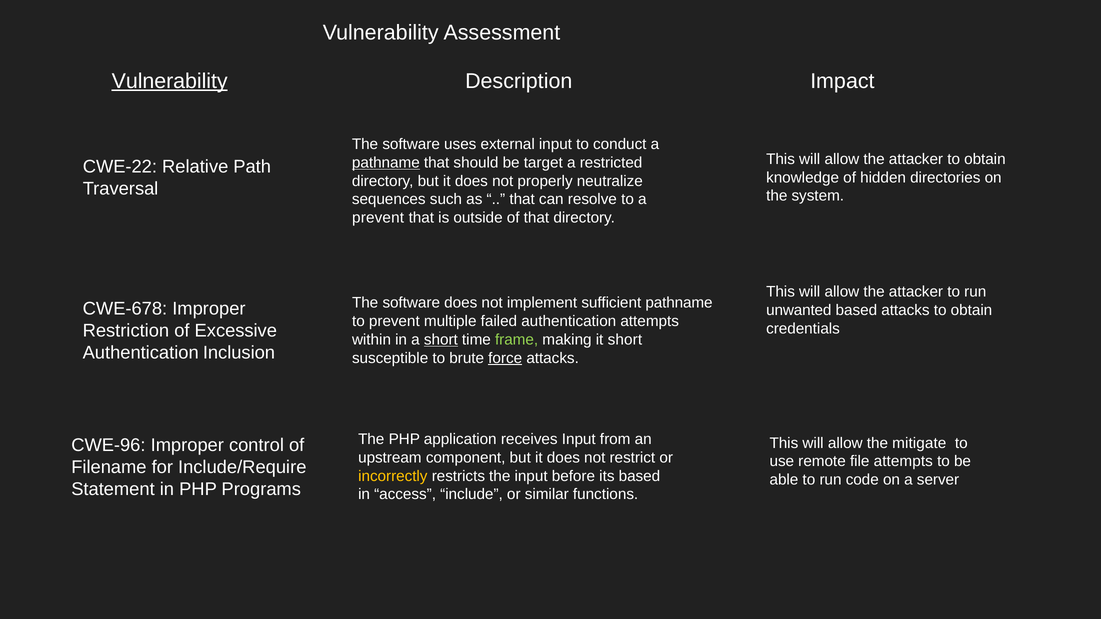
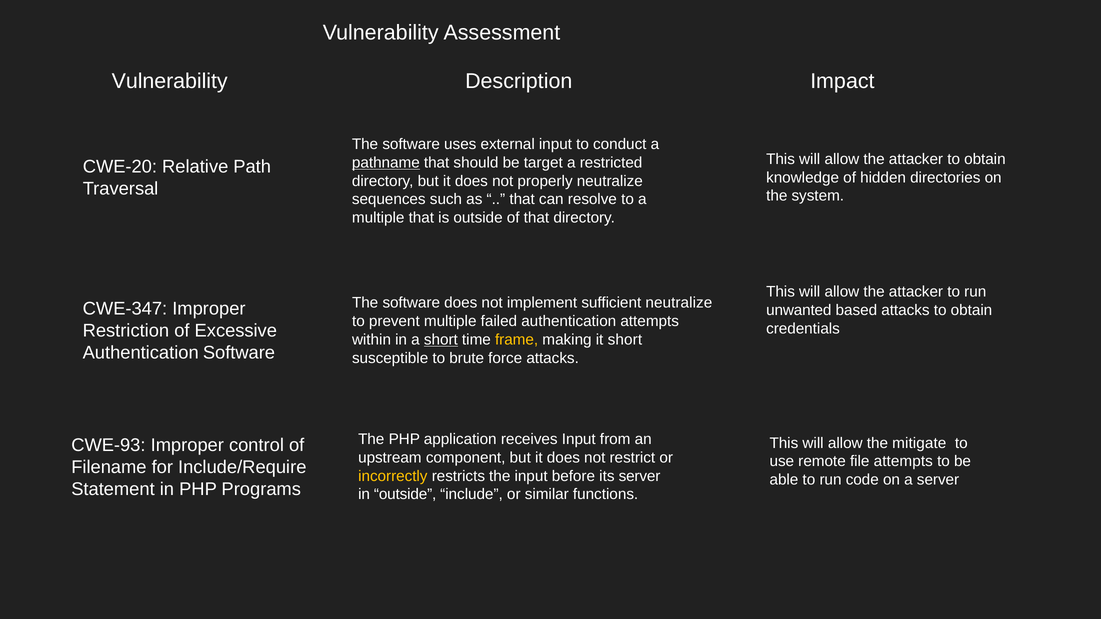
Vulnerability at (170, 81) underline: present -> none
CWE-22: CWE-22 -> CWE-20
prevent at (378, 218): prevent -> multiple
sufficient pathname: pathname -> neutralize
CWE-678: CWE-678 -> CWE-347
frame colour: light green -> yellow
Authentication Inclusion: Inclusion -> Software
force underline: present -> none
CWE-96: CWE-96 -> CWE-93
its based: based -> server
in access: access -> outside
